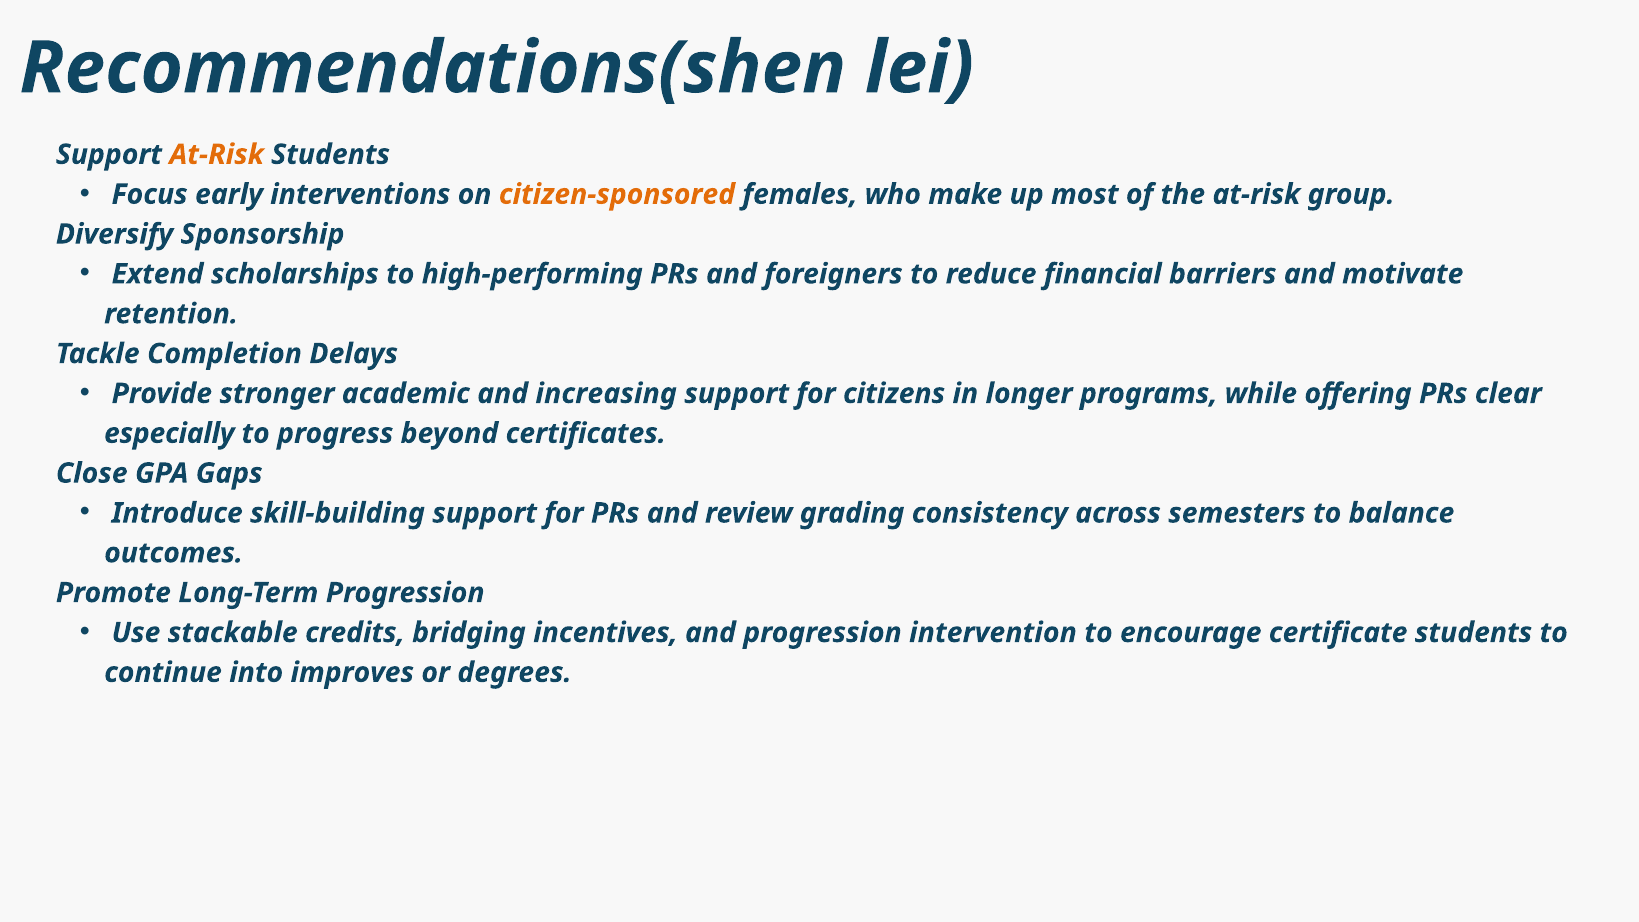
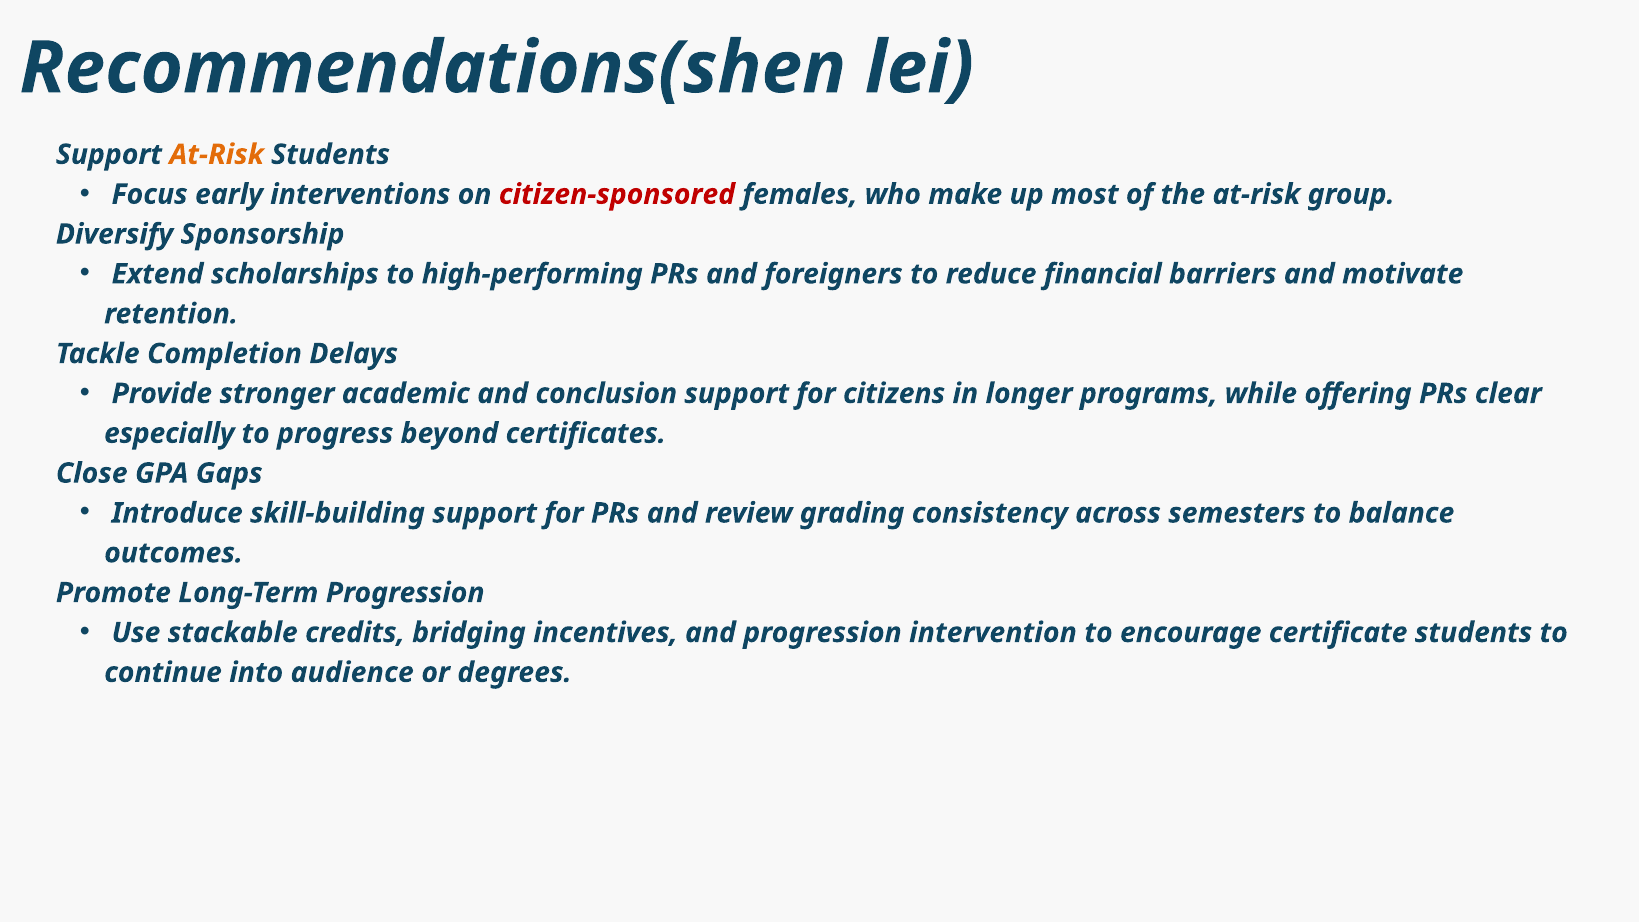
citizen-sponsored colour: orange -> red
increasing: increasing -> conclusion
improves: improves -> audience
